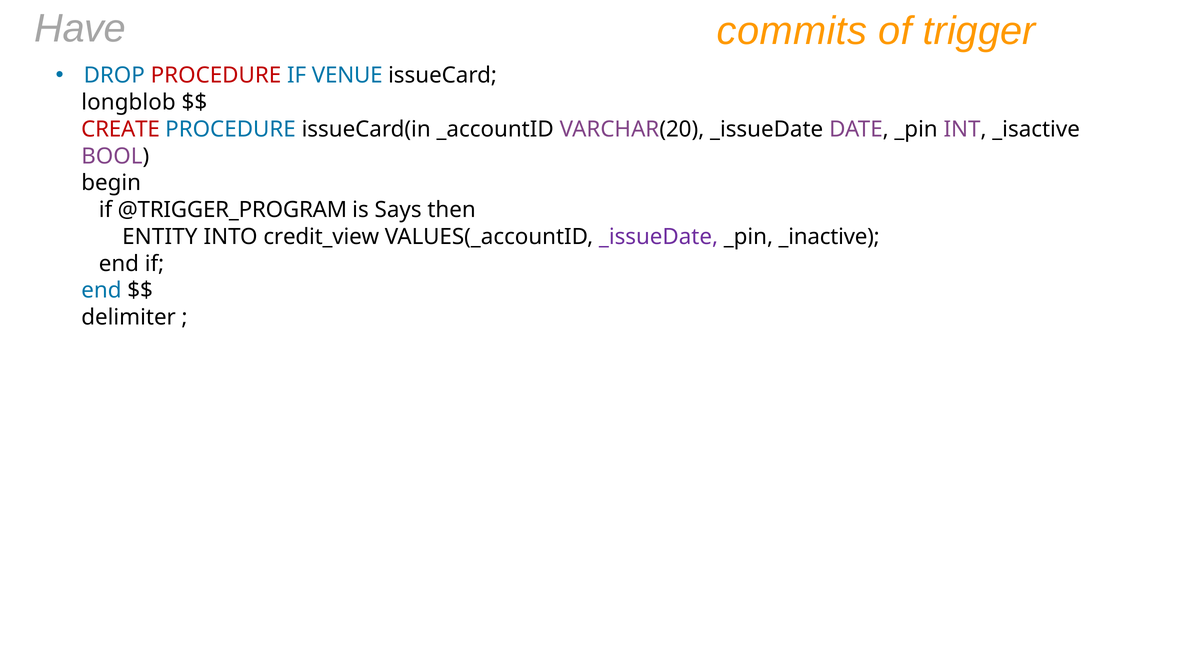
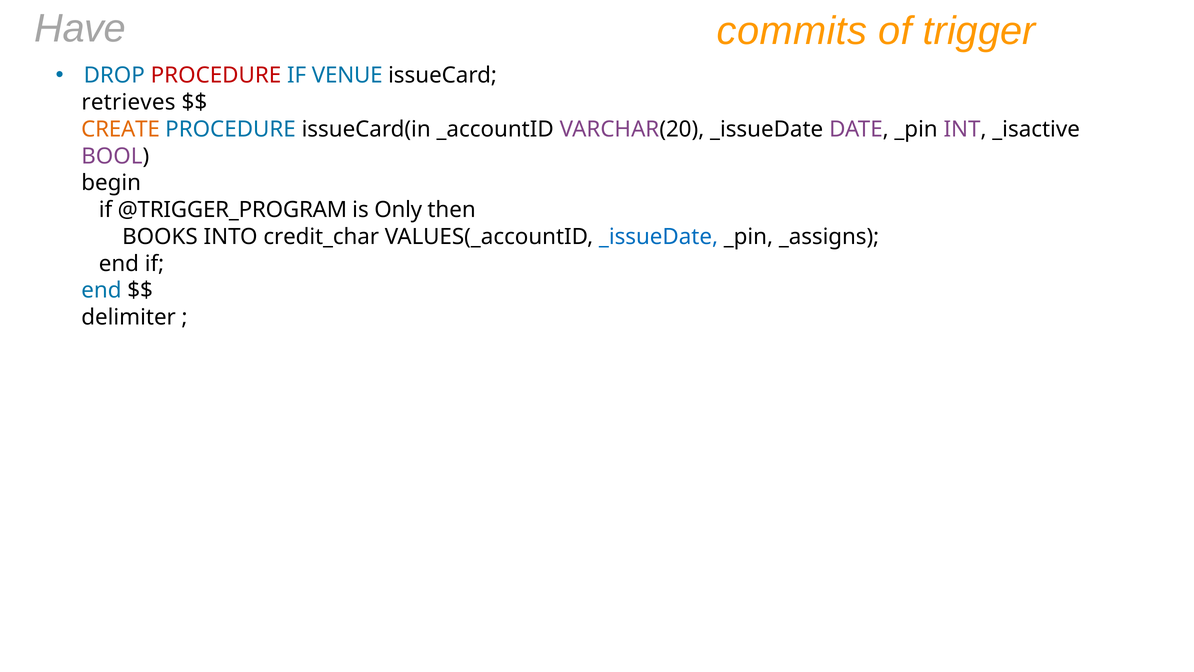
longblob: longblob -> retrieves
CREATE colour: red -> orange
Says: Says -> Only
ENTITY: ENTITY -> BOOKS
credit_view: credit_view -> credit_char
_issueDate at (658, 237) colour: purple -> blue
_inactive: _inactive -> _assigns
